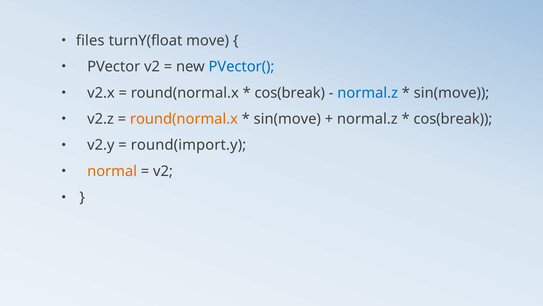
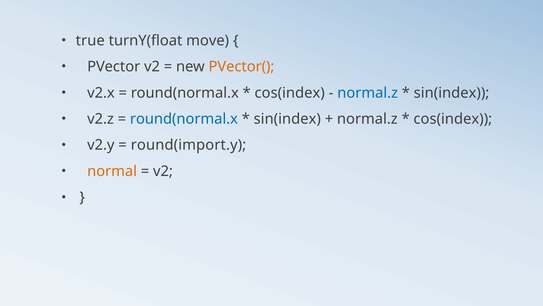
files: files -> true
PVector( colour: blue -> orange
cos(break at (290, 93): cos(break -> cos(index
sin(move at (452, 93): sin(move -> sin(index
round(normal.x at (184, 119) colour: orange -> blue
sin(move at (287, 119): sin(move -> sin(index
cos(break at (453, 119): cos(break -> cos(index
